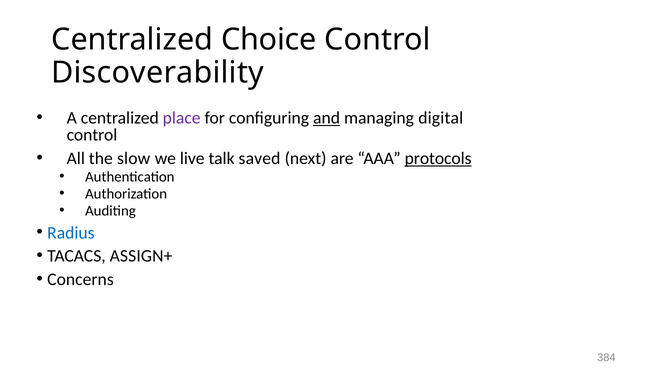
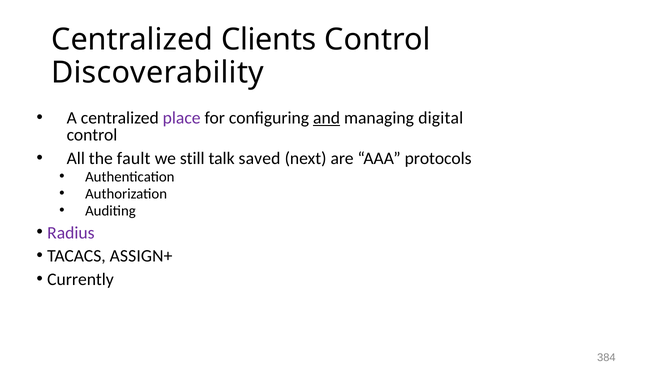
Choice: Choice -> Clients
slow: slow -> fault
live: live -> still
protocols underline: present -> none
Radius colour: blue -> purple
Concerns: Concerns -> Currently
